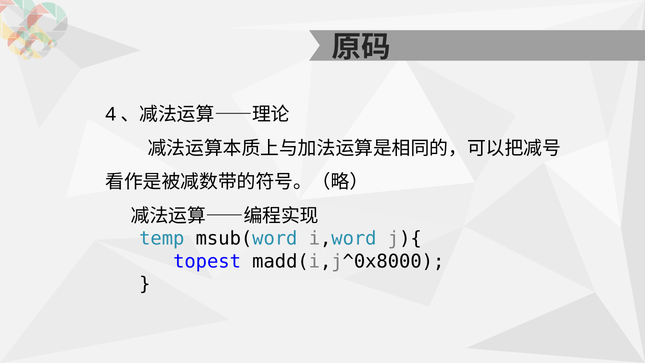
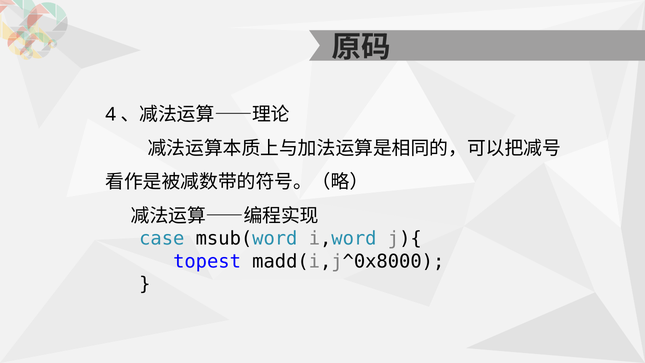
temp: temp -> case
